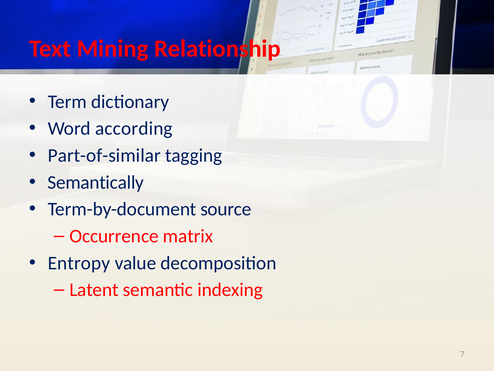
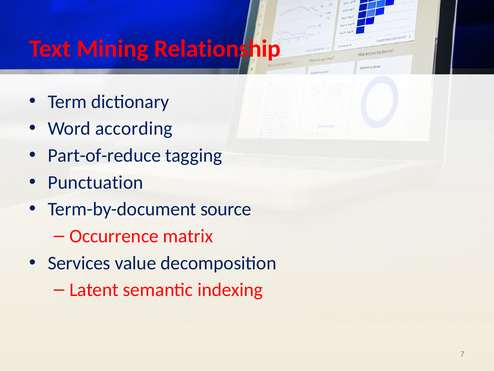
Part-of-similar: Part-of-similar -> Part-of-reduce
Semantically: Semantically -> Punctuation
Entropy: Entropy -> Services
